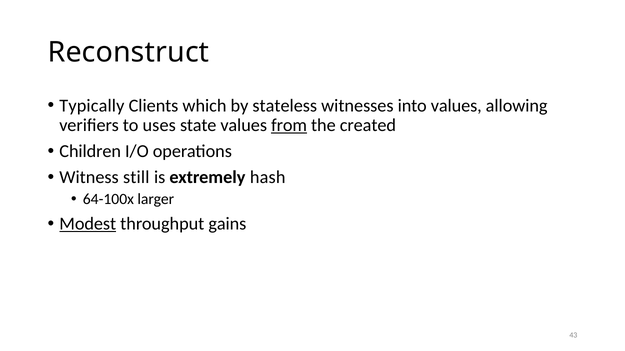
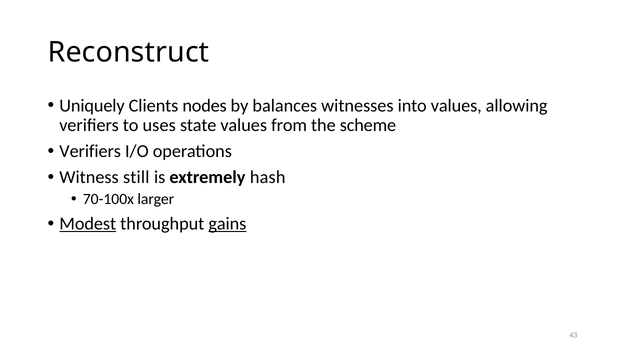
Typically: Typically -> Uniquely
which: which -> nodes
stateless: stateless -> balances
from underline: present -> none
created: created -> scheme
Children at (90, 152): Children -> Verifiers
64-100x: 64-100x -> 70-100x
gains underline: none -> present
